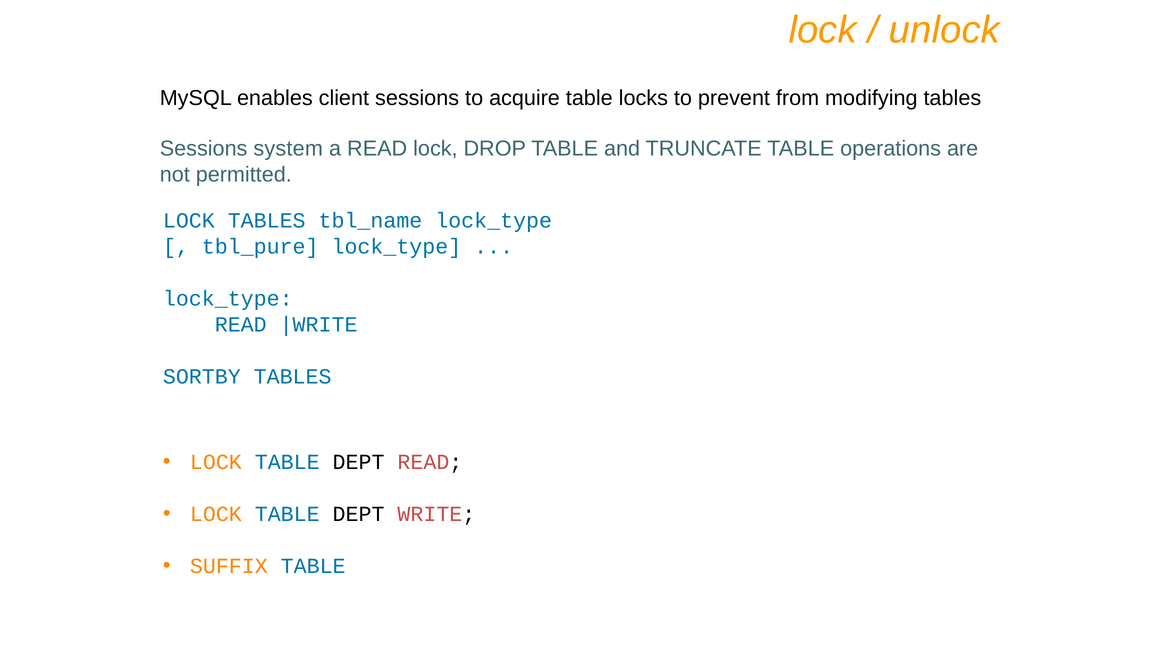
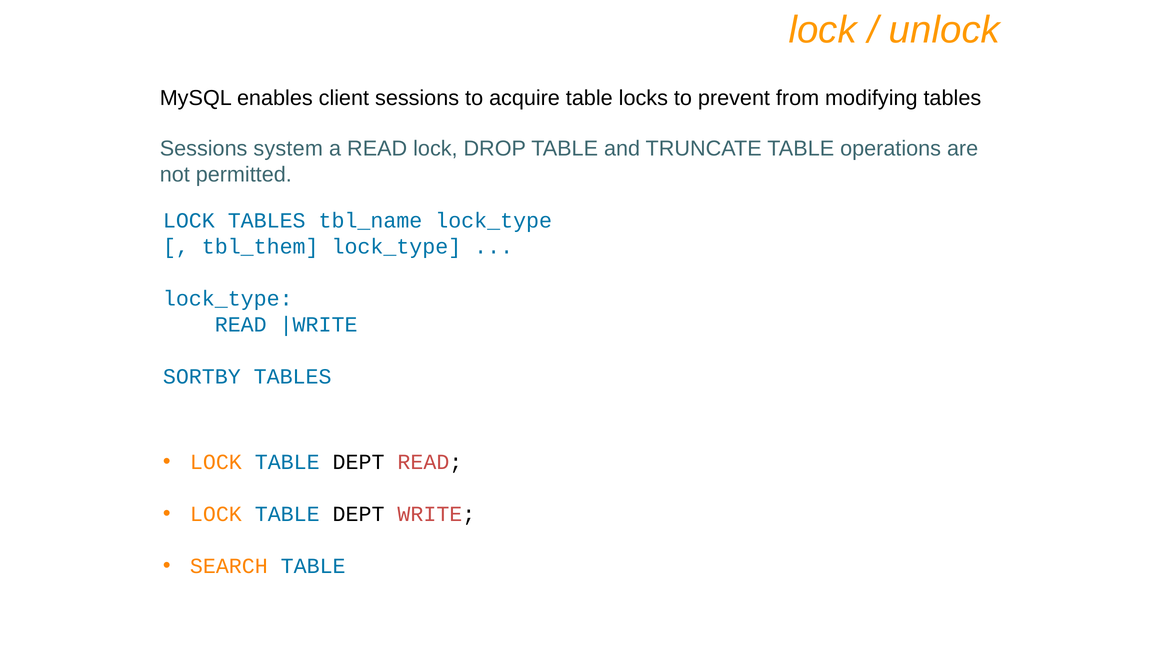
tbl_pure: tbl_pure -> tbl_them
SUFFIX: SUFFIX -> SEARCH
